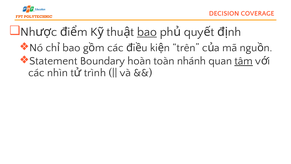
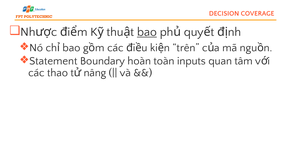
nhánh: nhánh -> inputs
tâm underline: present -> none
nhìn: nhìn -> thao
trình: trình -> nâng
